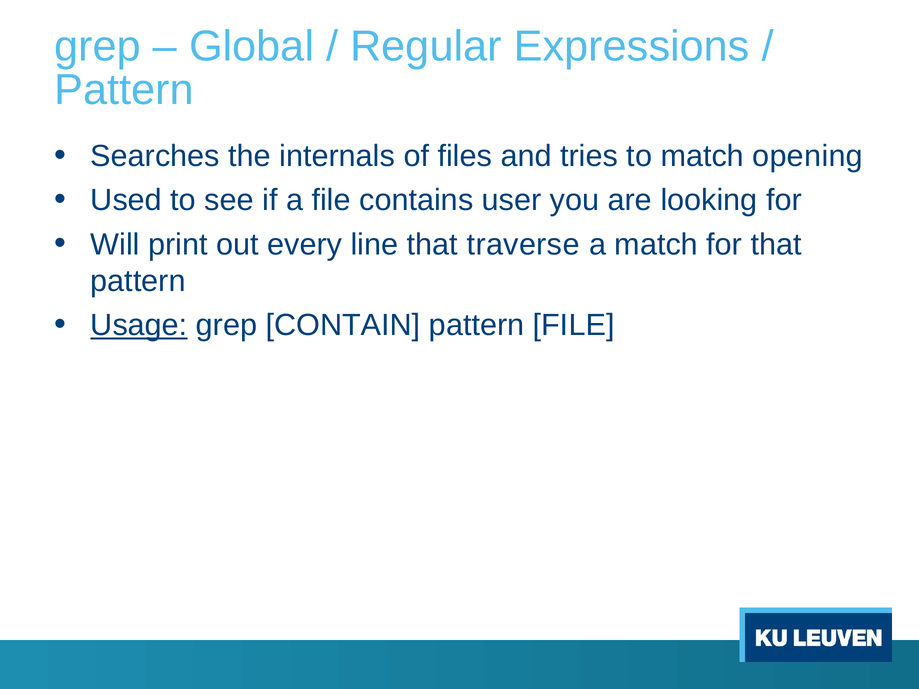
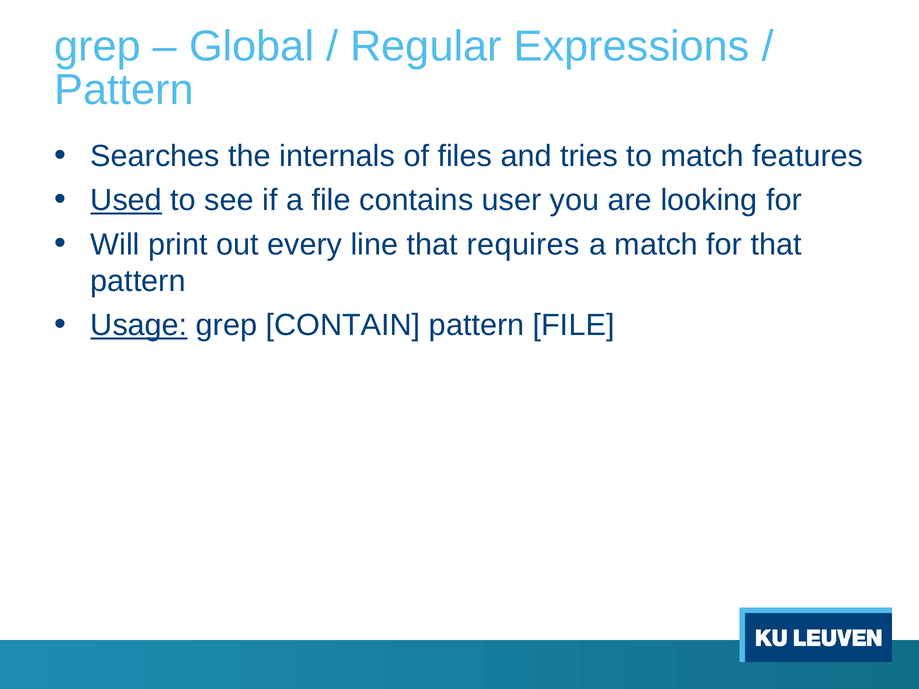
opening: opening -> features
Used underline: none -> present
traverse: traverse -> requires
